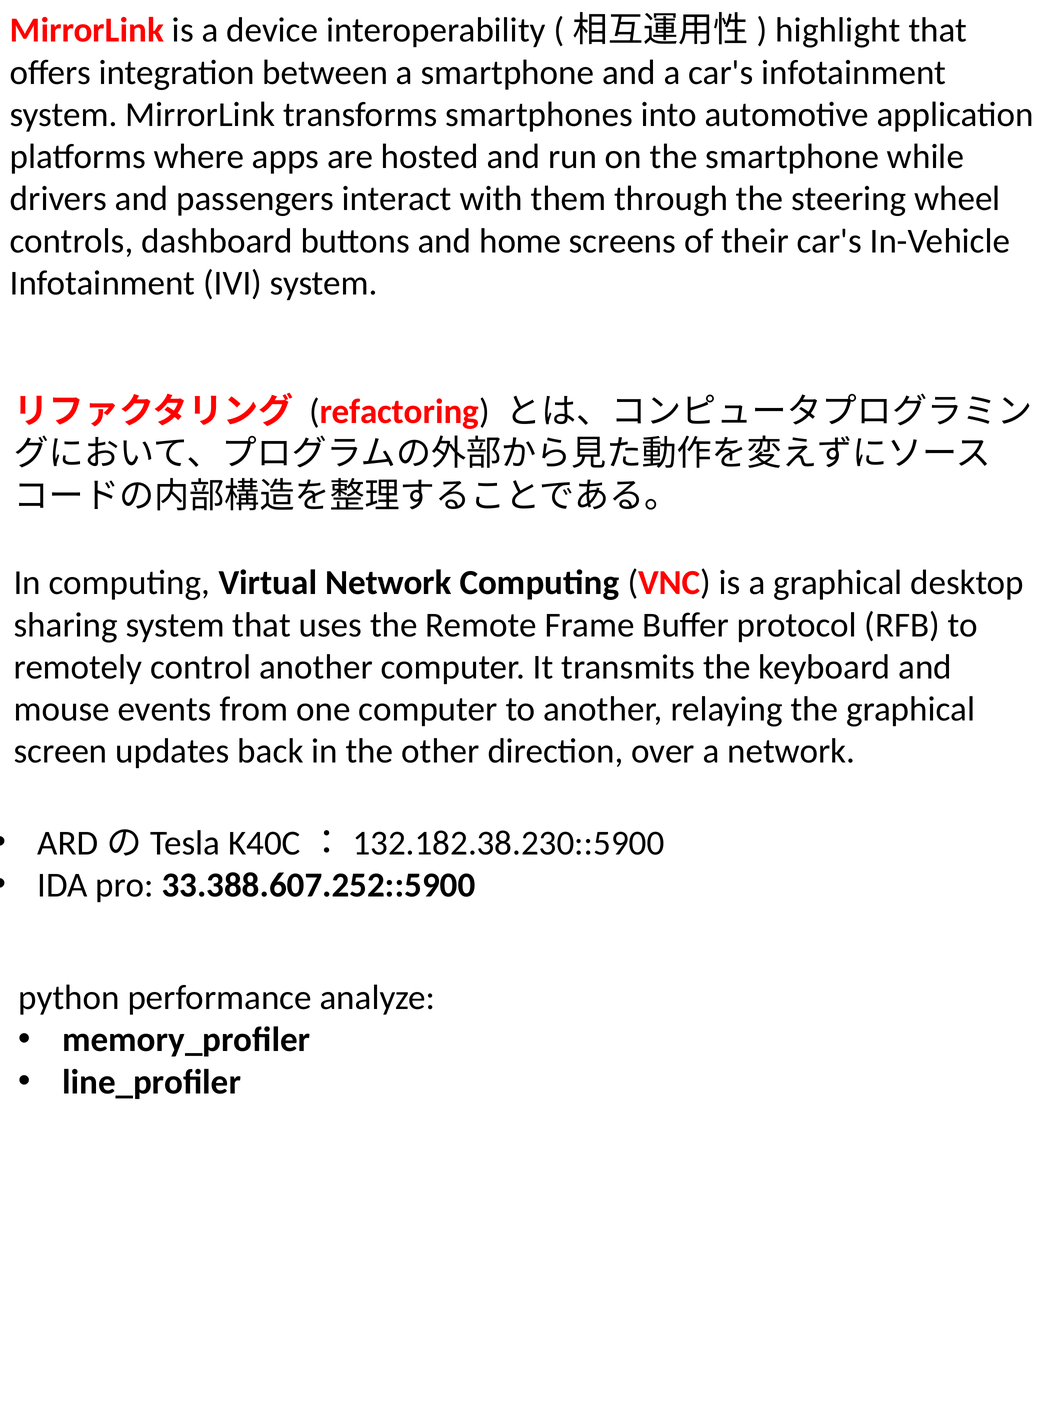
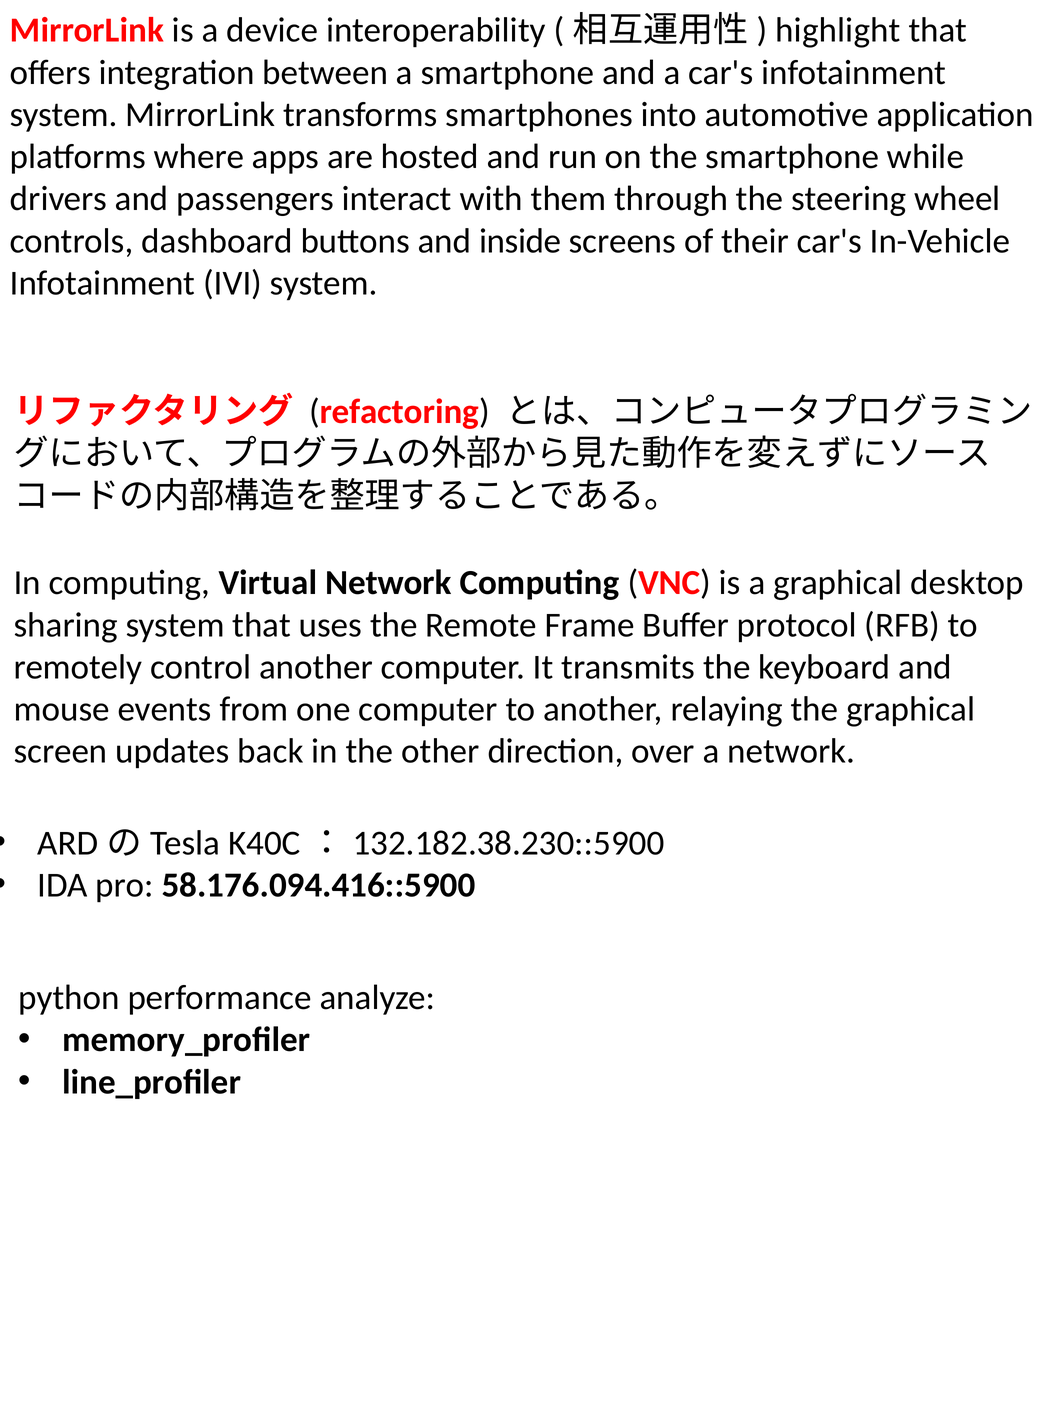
home: home -> inside
33.388.607.252::5900: 33.388.607.252::5900 -> 58.176.094.416::5900
